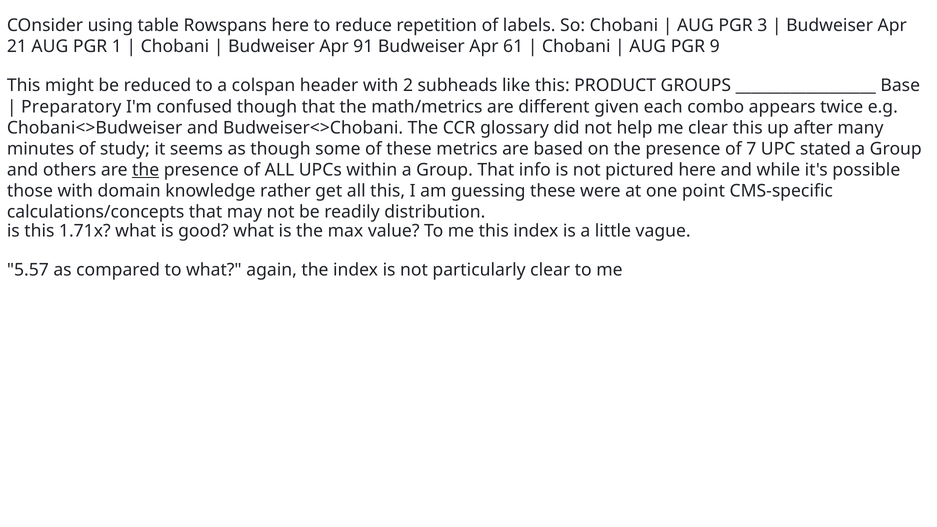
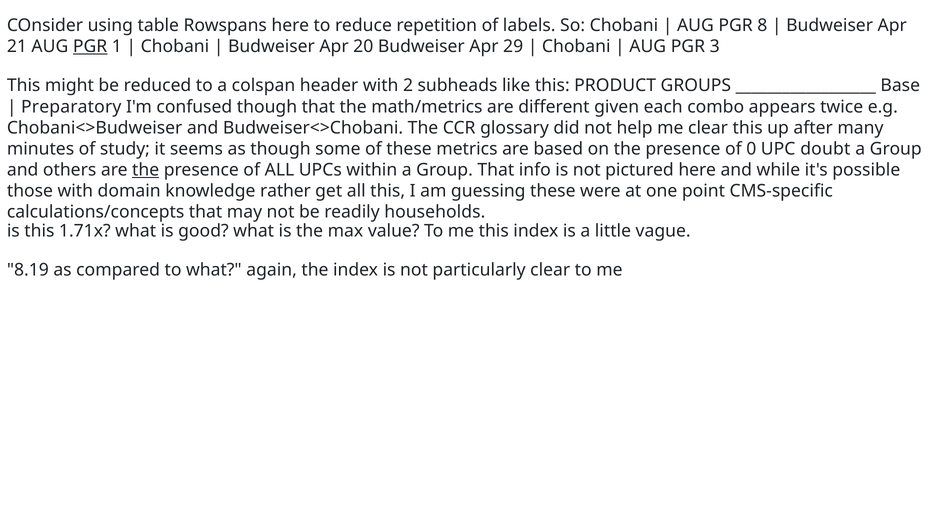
3: 3 -> 8
PGR at (90, 47) underline: none -> present
91: 91 -> 20
61: 61 -> 29
9: 9 -> 3
7: 7 -> 0
stated: stated -> doubt
distribution: distribution -> households
5.57: 5.57 -> 8.19
